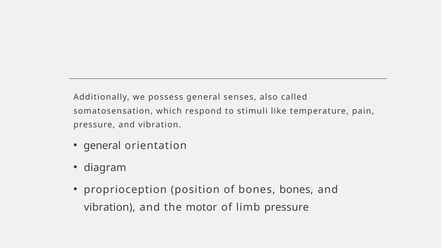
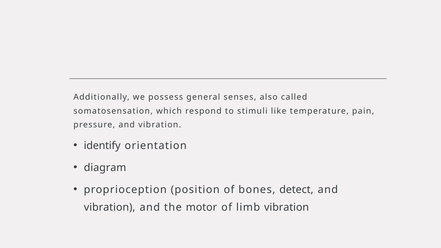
general at (102, 146): general -> identify
bones bones: bones -> detect
limb pressure: pressure -> vibration
